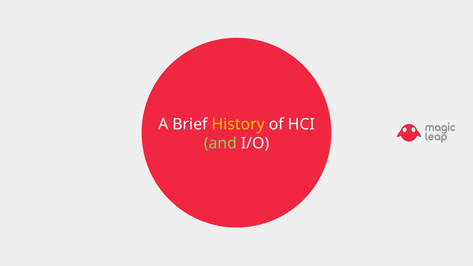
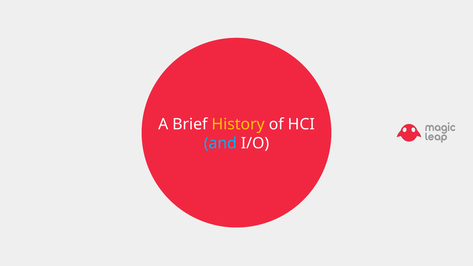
and colour: light green -> light blue
